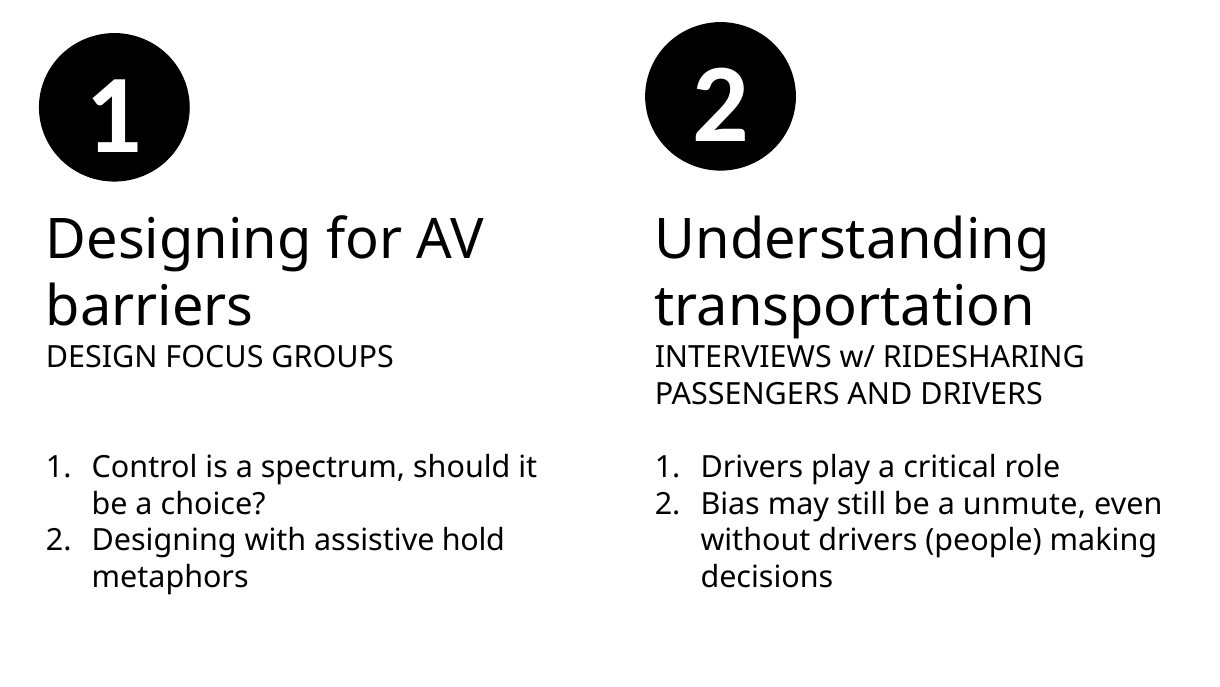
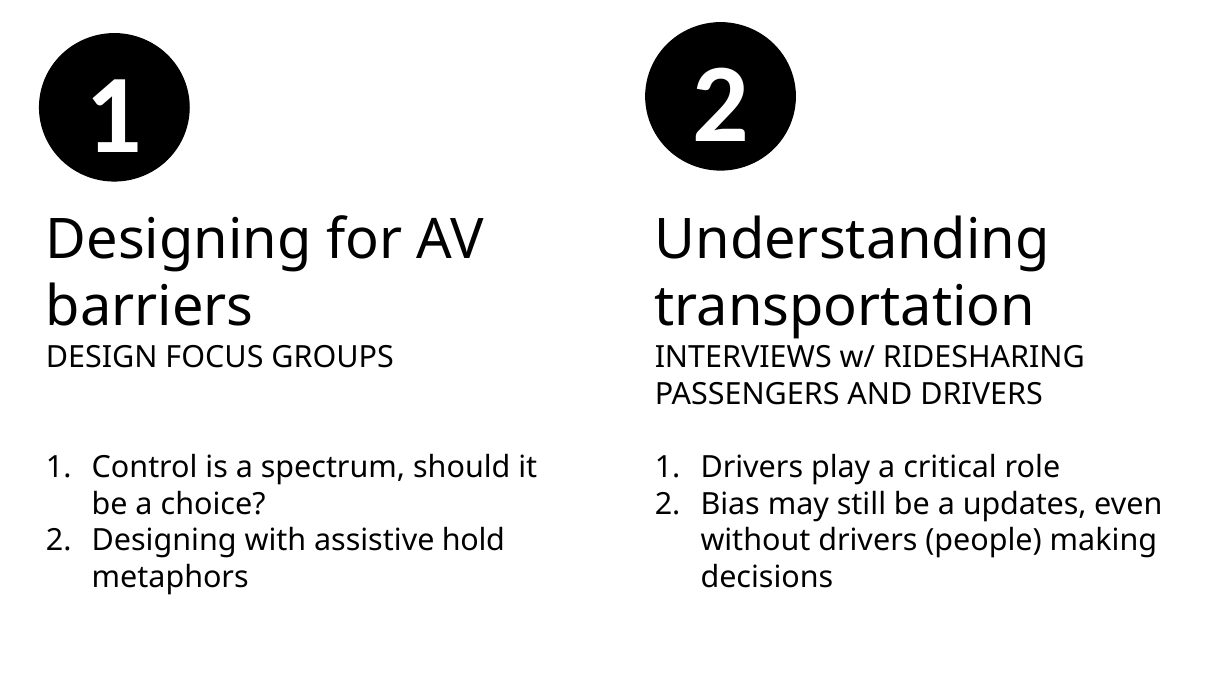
unmute: unmute -> updates
